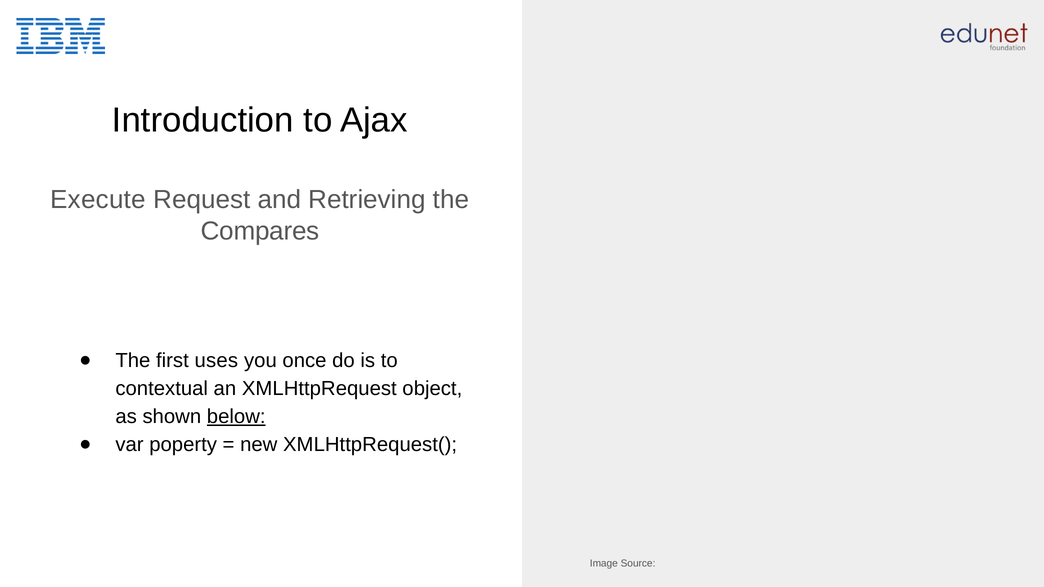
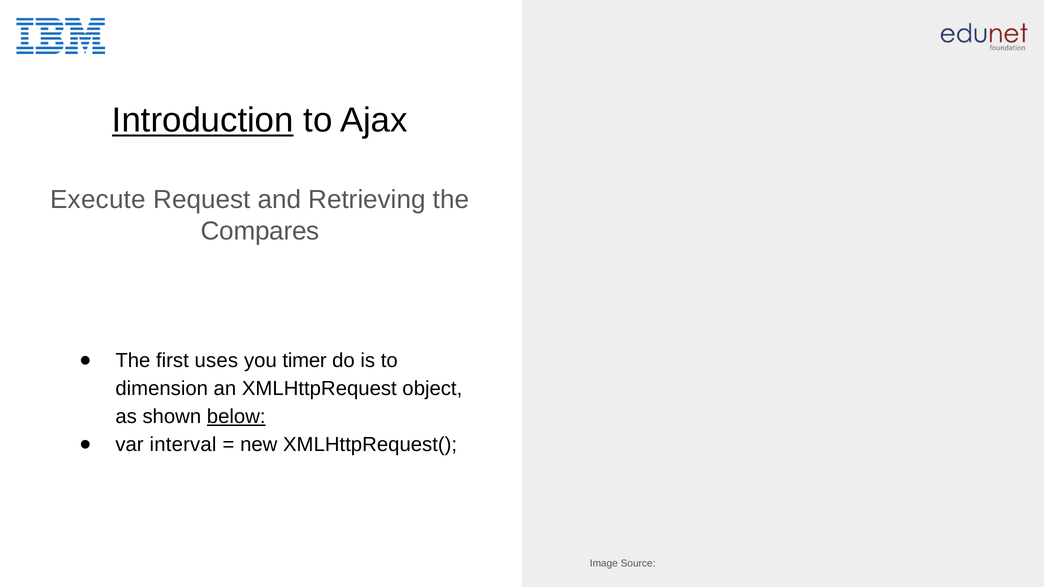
Introduction underline: none -> present
once: once -> timer
contextual: contextual -> dimension
poperty: poperty -> interval
